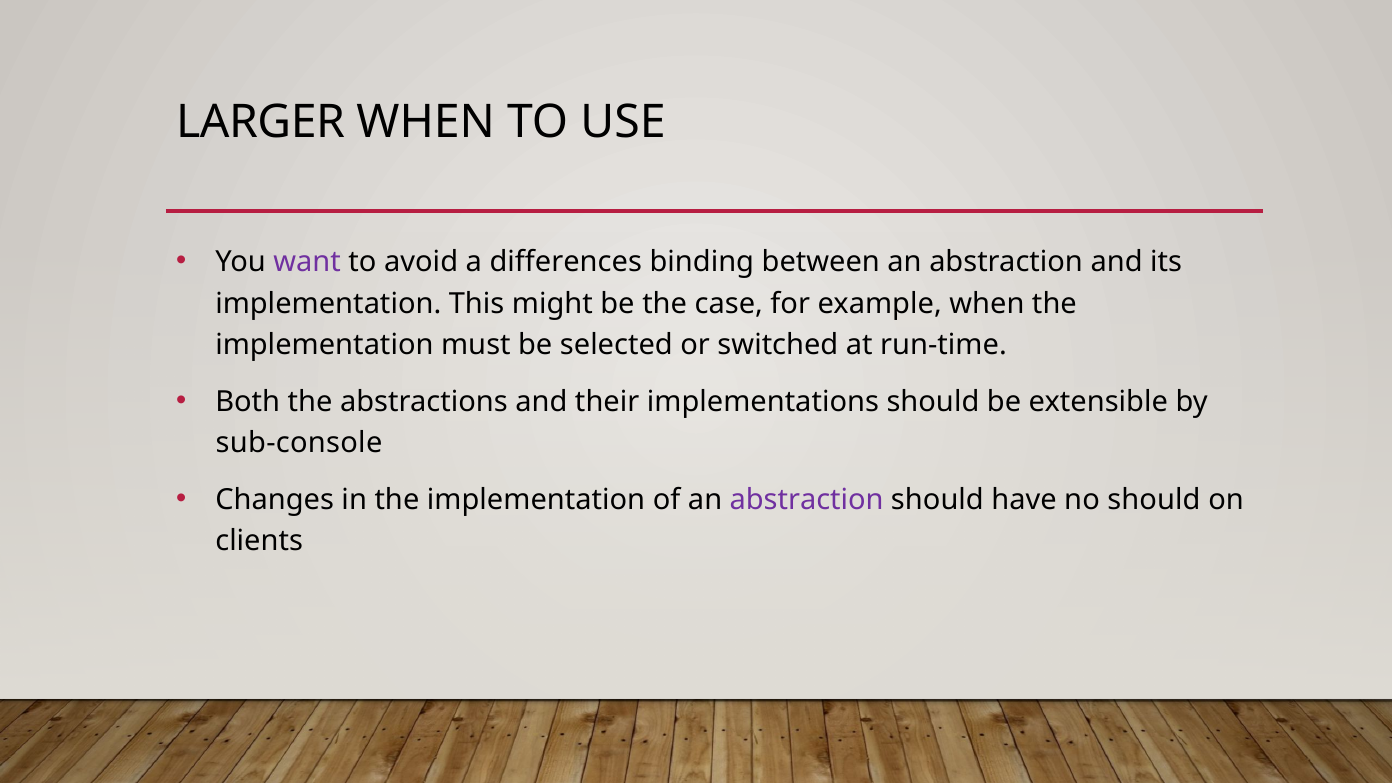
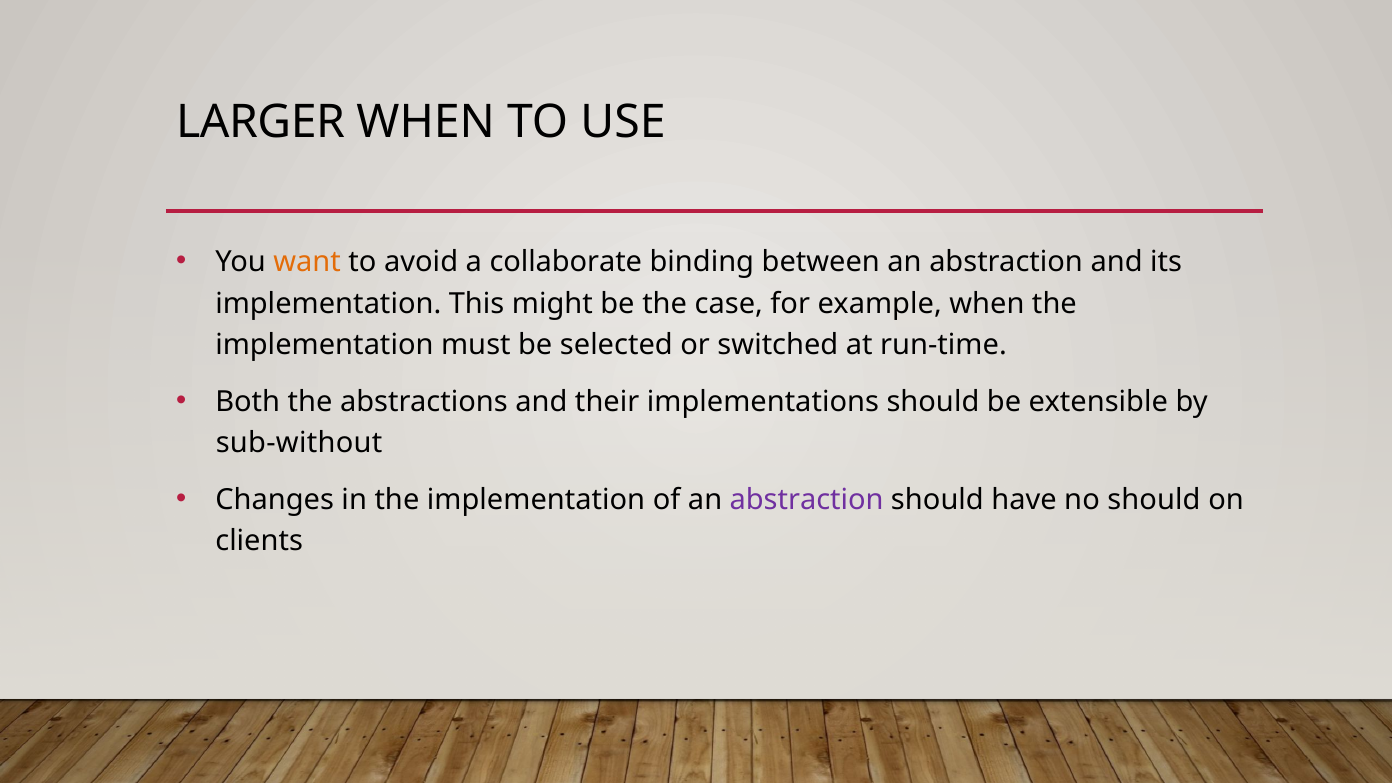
want colour: purple -> orange
differences: differences -> collaborate
sub-console: sub-console -> sub-without
